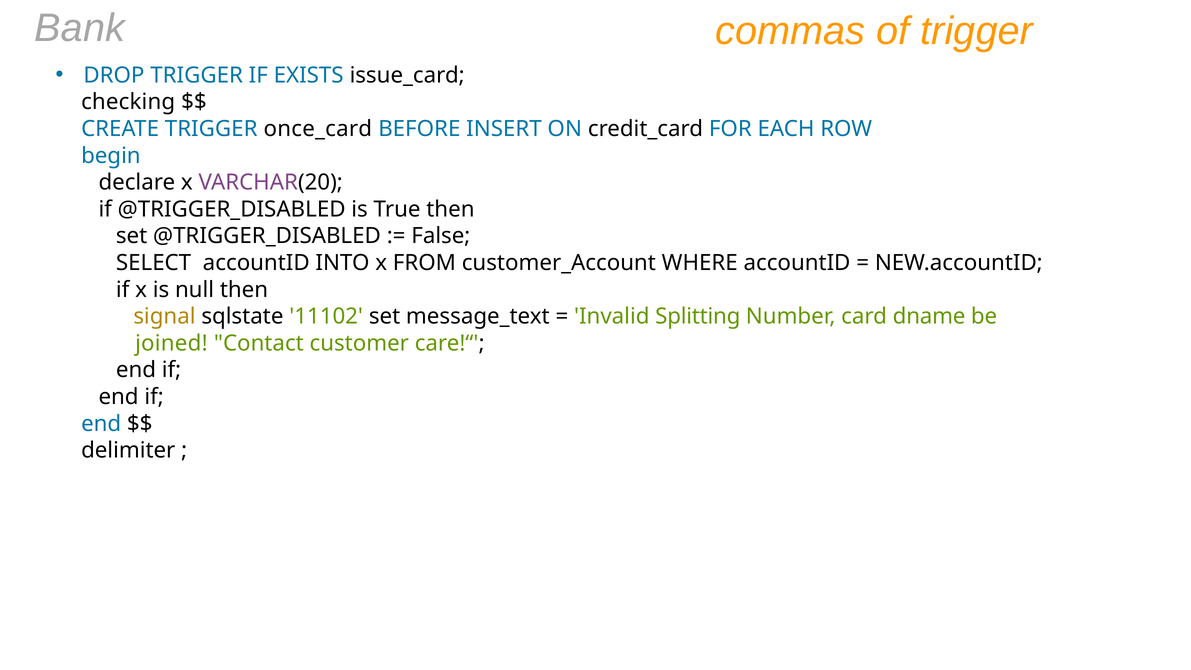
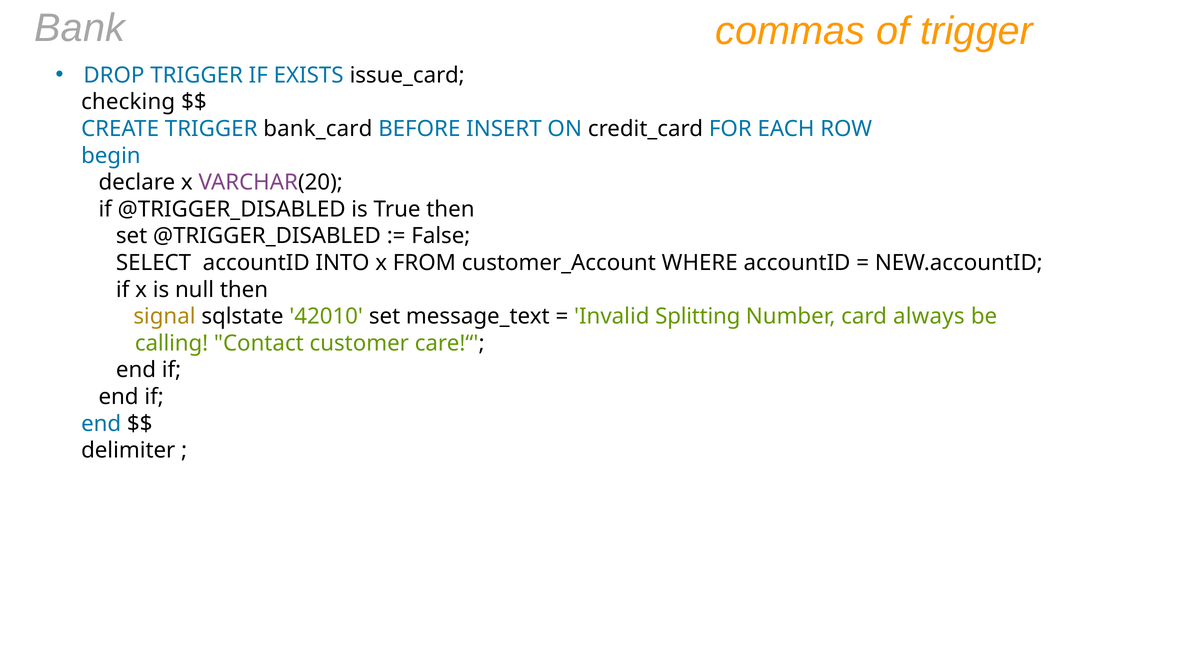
once_card: once_card -> bank_card
11102: 11102 -> 42010
dname: dname -> always
joined: joined -> calling
